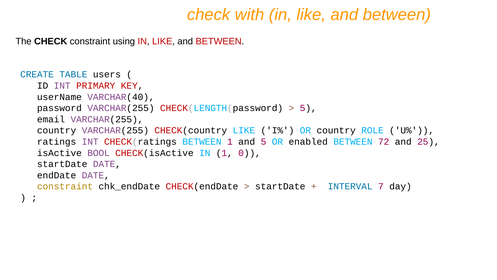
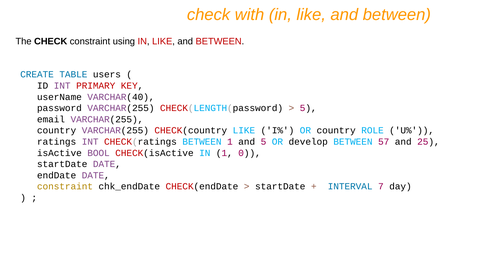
enabled: enabled -> develop
72: 72 -> 57
